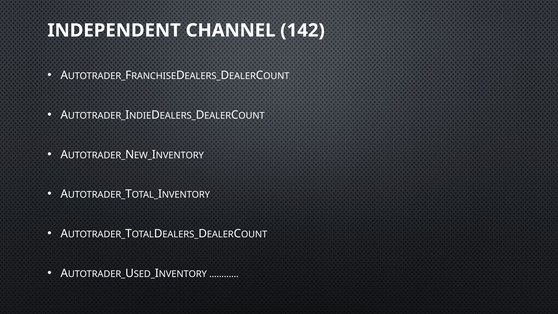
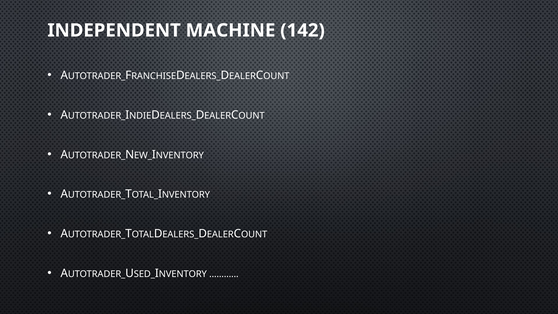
CHANNEL: CHANNEL -> MACHINE
